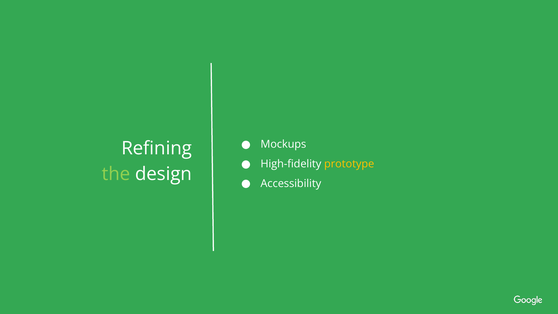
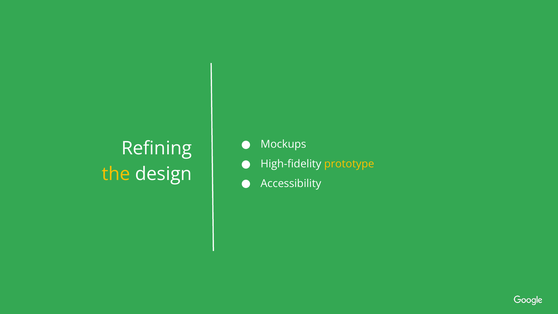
the colour: light green -> yellow
